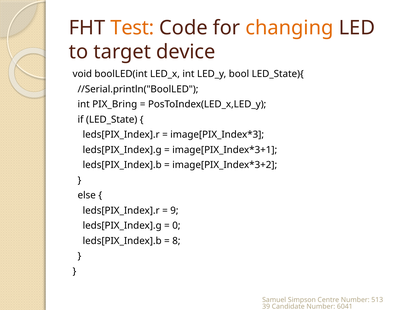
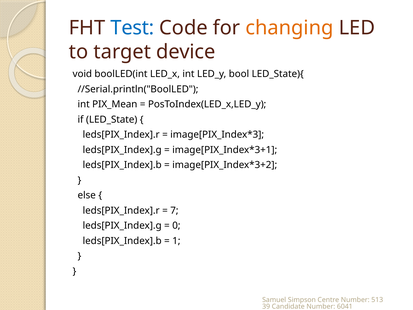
Test colour: orange -> blue
PIX_Bring: PIX_Bring -> PIX_Mean
9: 9 -> 7
8: 8 -> 1
